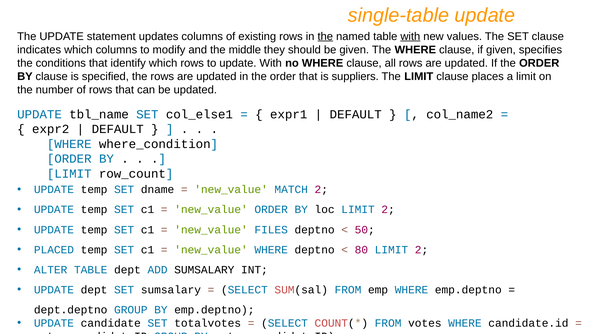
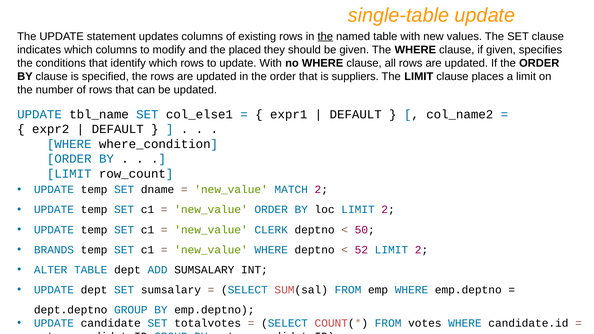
with at (410, 36) underline: present -> none
middle: middle -> placed
FILES: FILES -> CLERK
PLACED: PLACED -> BRANDS
80: 80 -> 52
